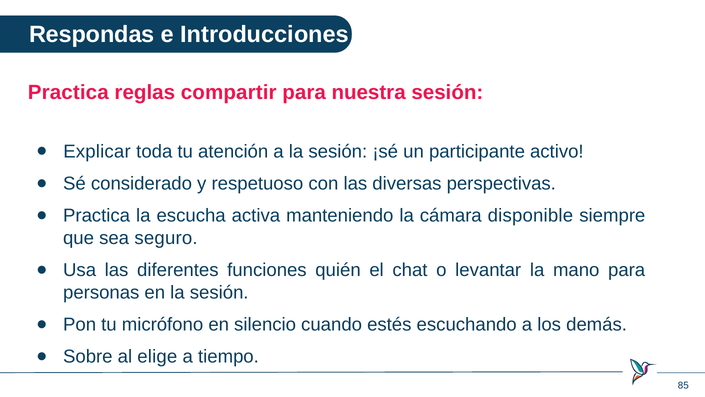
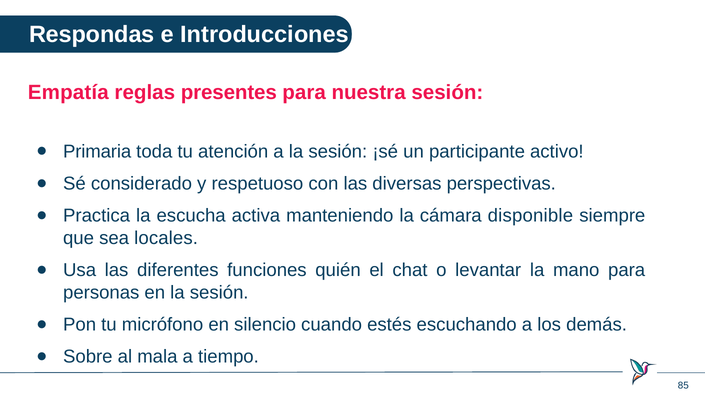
Practica at (68, 92): Practica -> Empatía
compartir: compartir -> presentes
Explicar: Explicar -> Primaria
seguro: seguro -> locales
elige: elige -> mala
